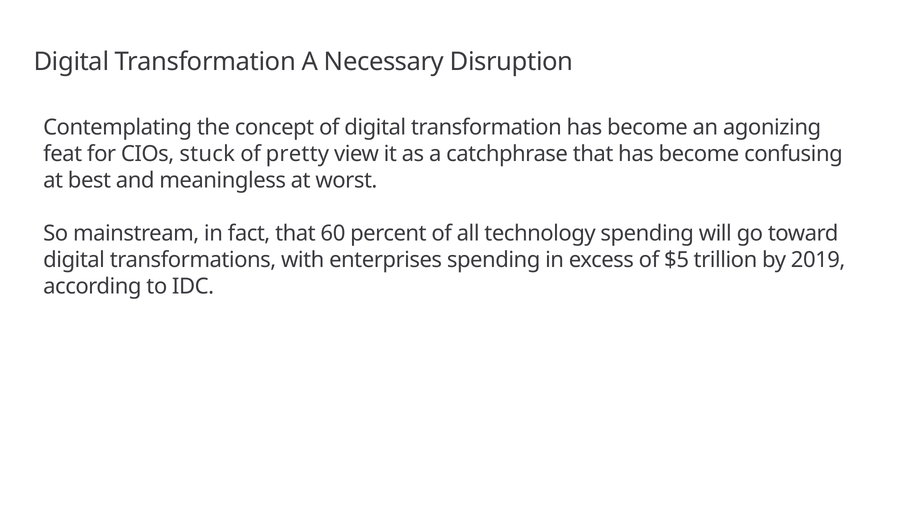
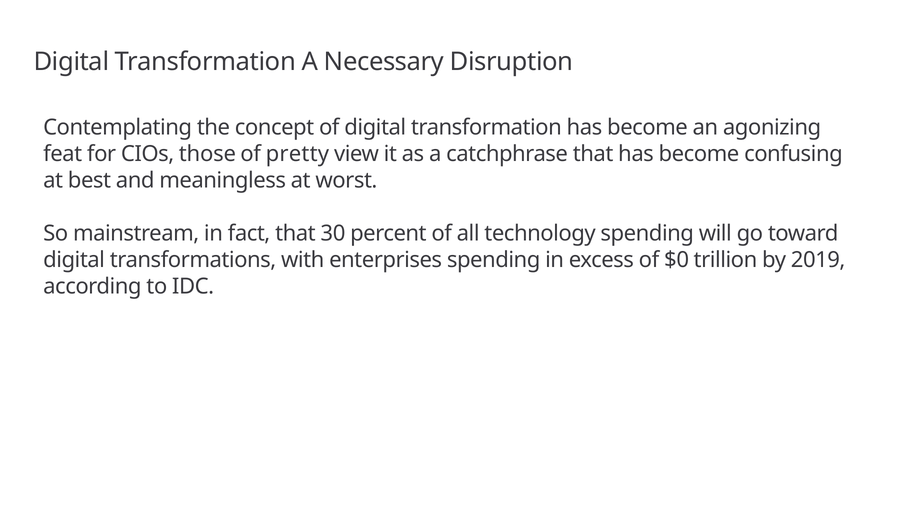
stuck: stuck -> those
60: 60 -> 30
$5: $5 -> $0
